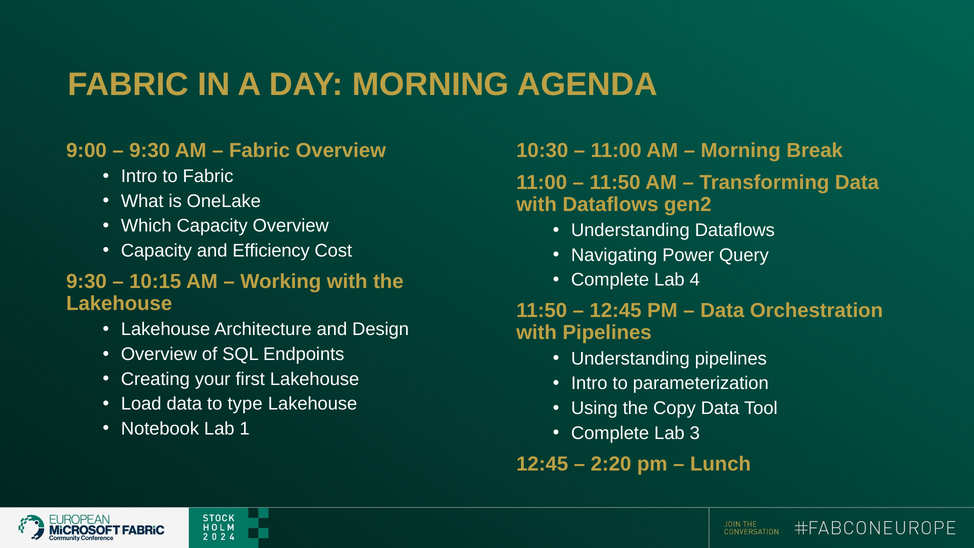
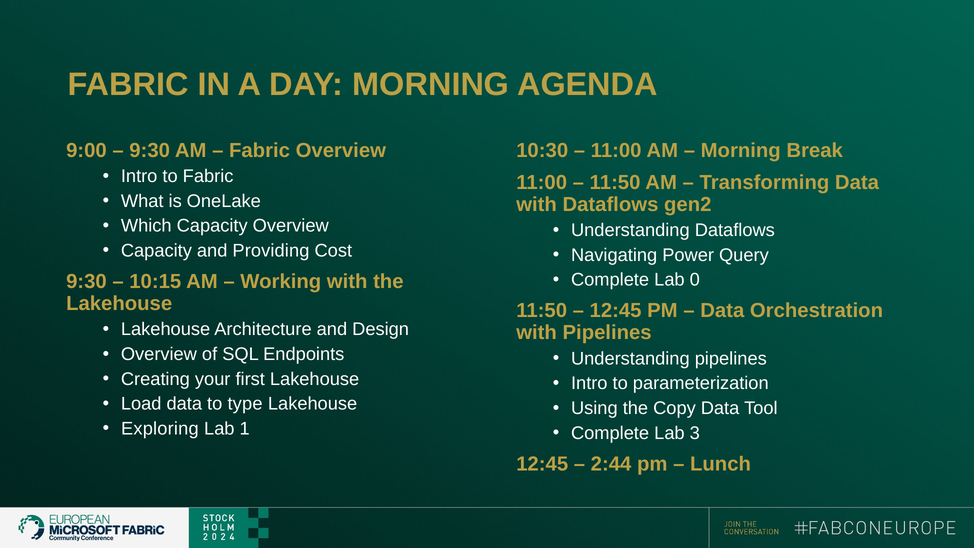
Efficiency: Efficiency -> Providing
4: 4 -> 0
Notebook: Notebook -> Exploring
2:20: 2:20 -> 2:44
